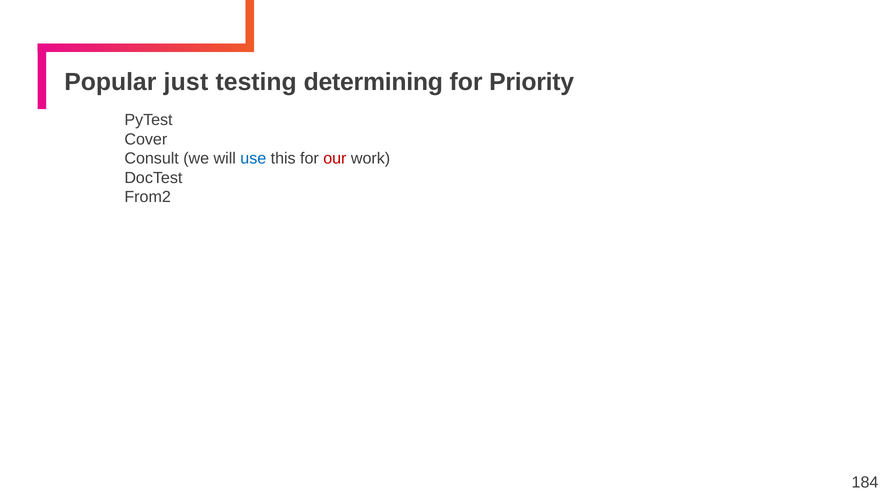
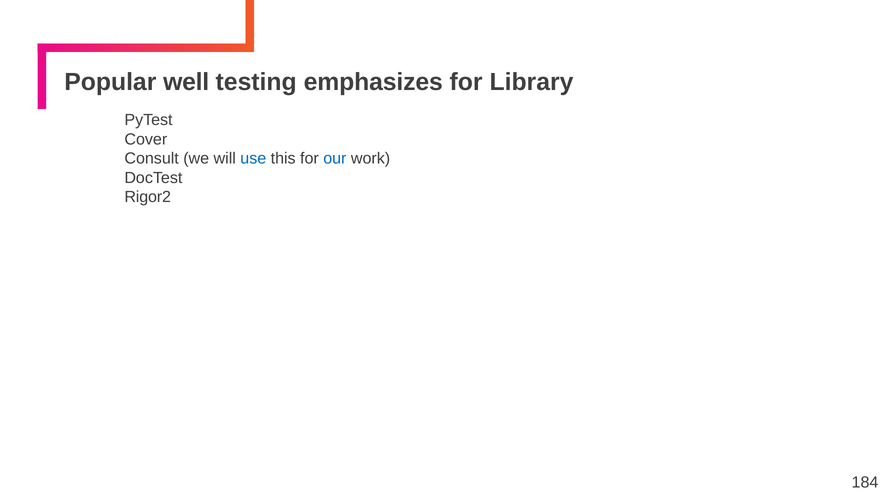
just: just -> well
determining: determining -> emphasizes
Priority: Priority -> Library
our colour: red -> blue
From2: From2 -> Rigor2
